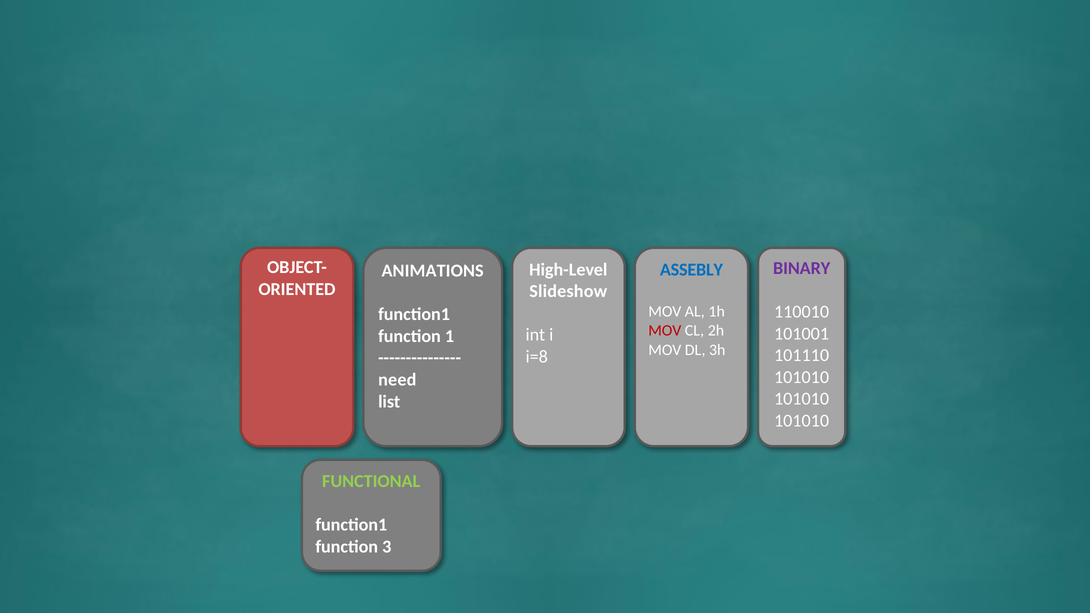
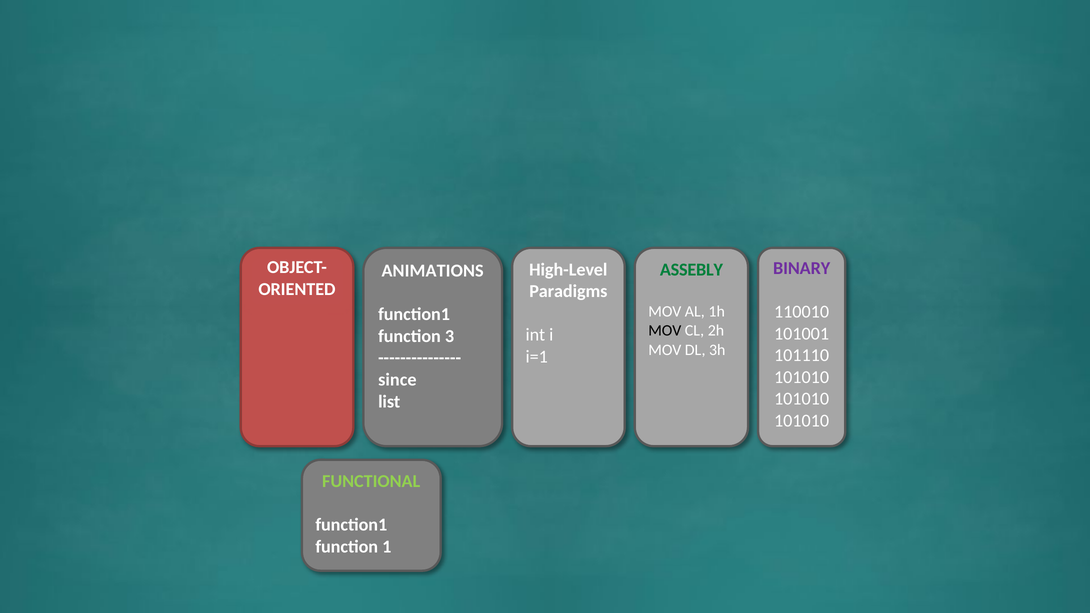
ASSEBLY colour: blue -> green
Slideshow: Slideshow -> Paradigms
MOV at (665, 331) colour: red -> black
1: 1 -> 3
i=8: i=8 -> i=1
need: need -> since
3: 3 -> 1
